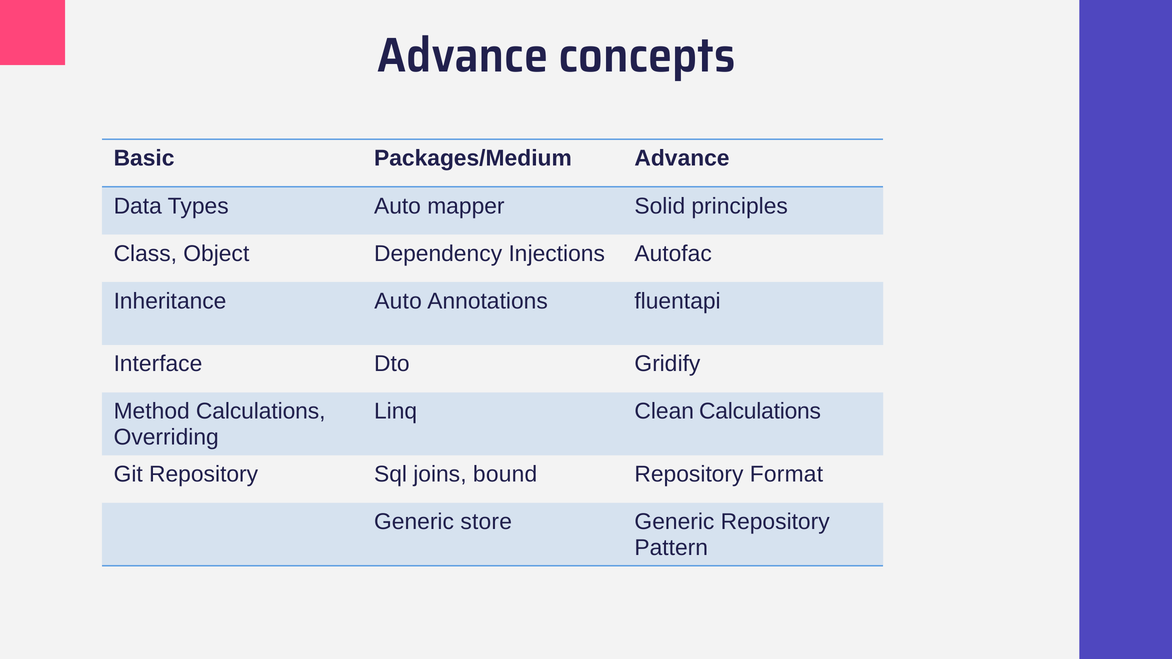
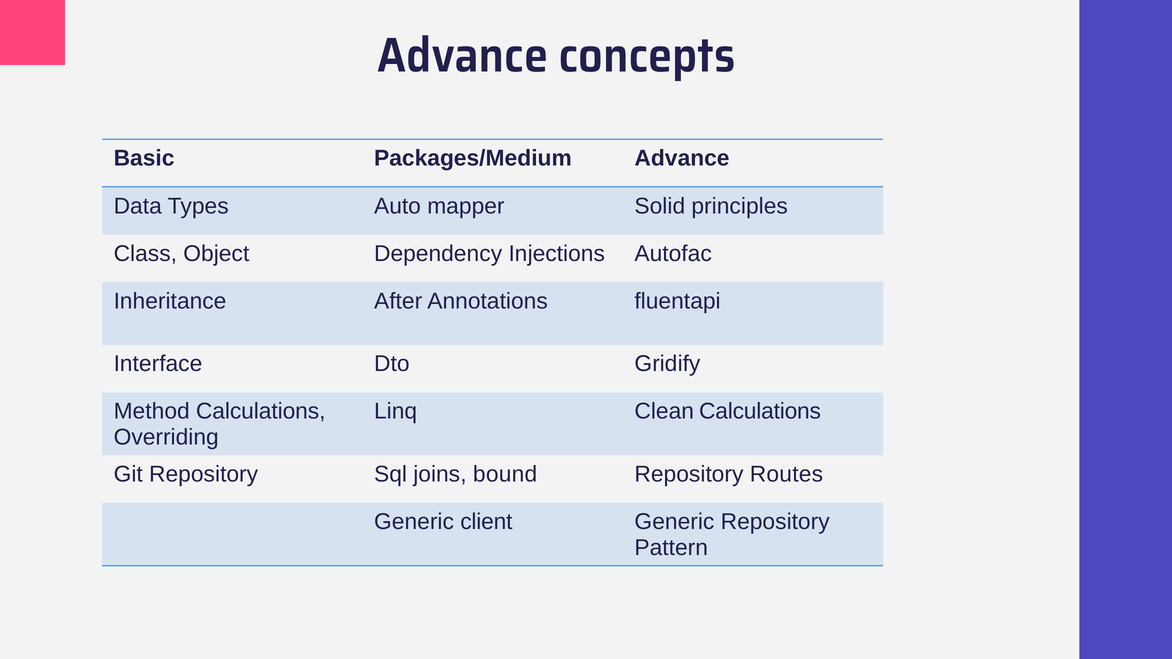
Inheritance Auto: Auto -> After
Format: Format -> Routes
store: store -> client
